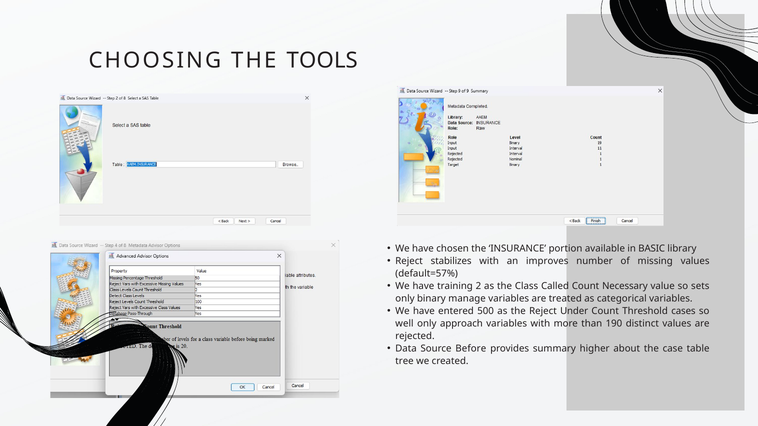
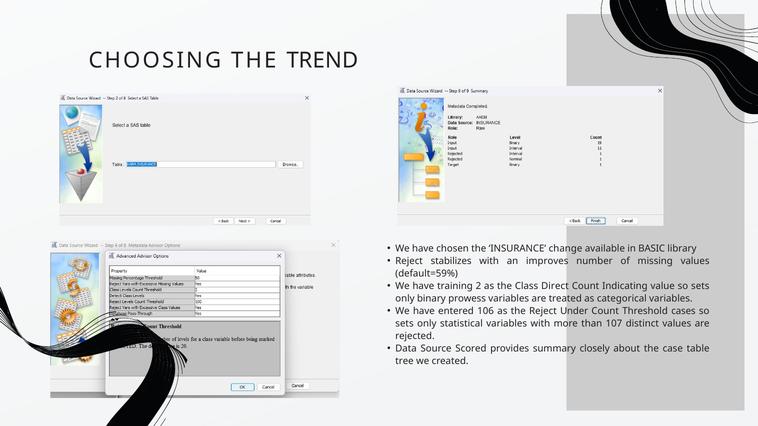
TOOLS: TOOLS -> TREND
portion: portion -> change
default=57%: default=57% -> default=59%
Called: Called -> Direct
Necessary: Necessary -> Indicating
manage: manage -> prowess
500: 500 -> 106
well at (404, 324): well -> sets
approach: approach -> statistical
190: 190 -> 107
Before: Before -> Scored
higher: higher -> closely
